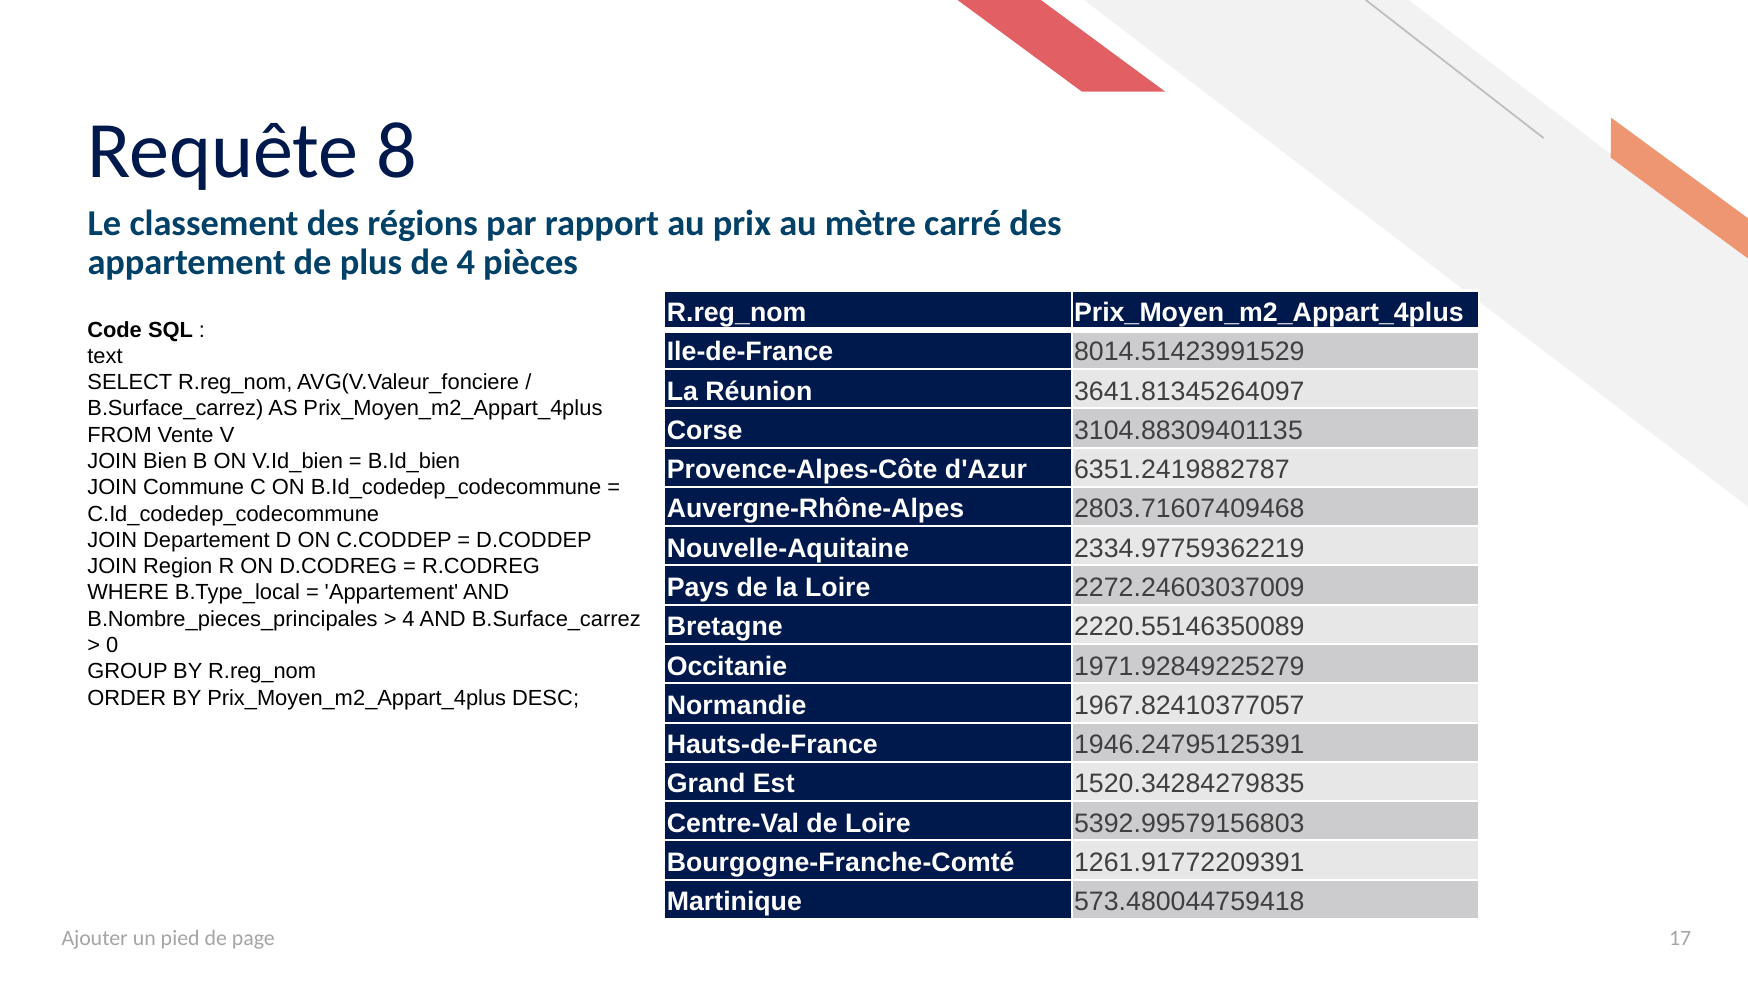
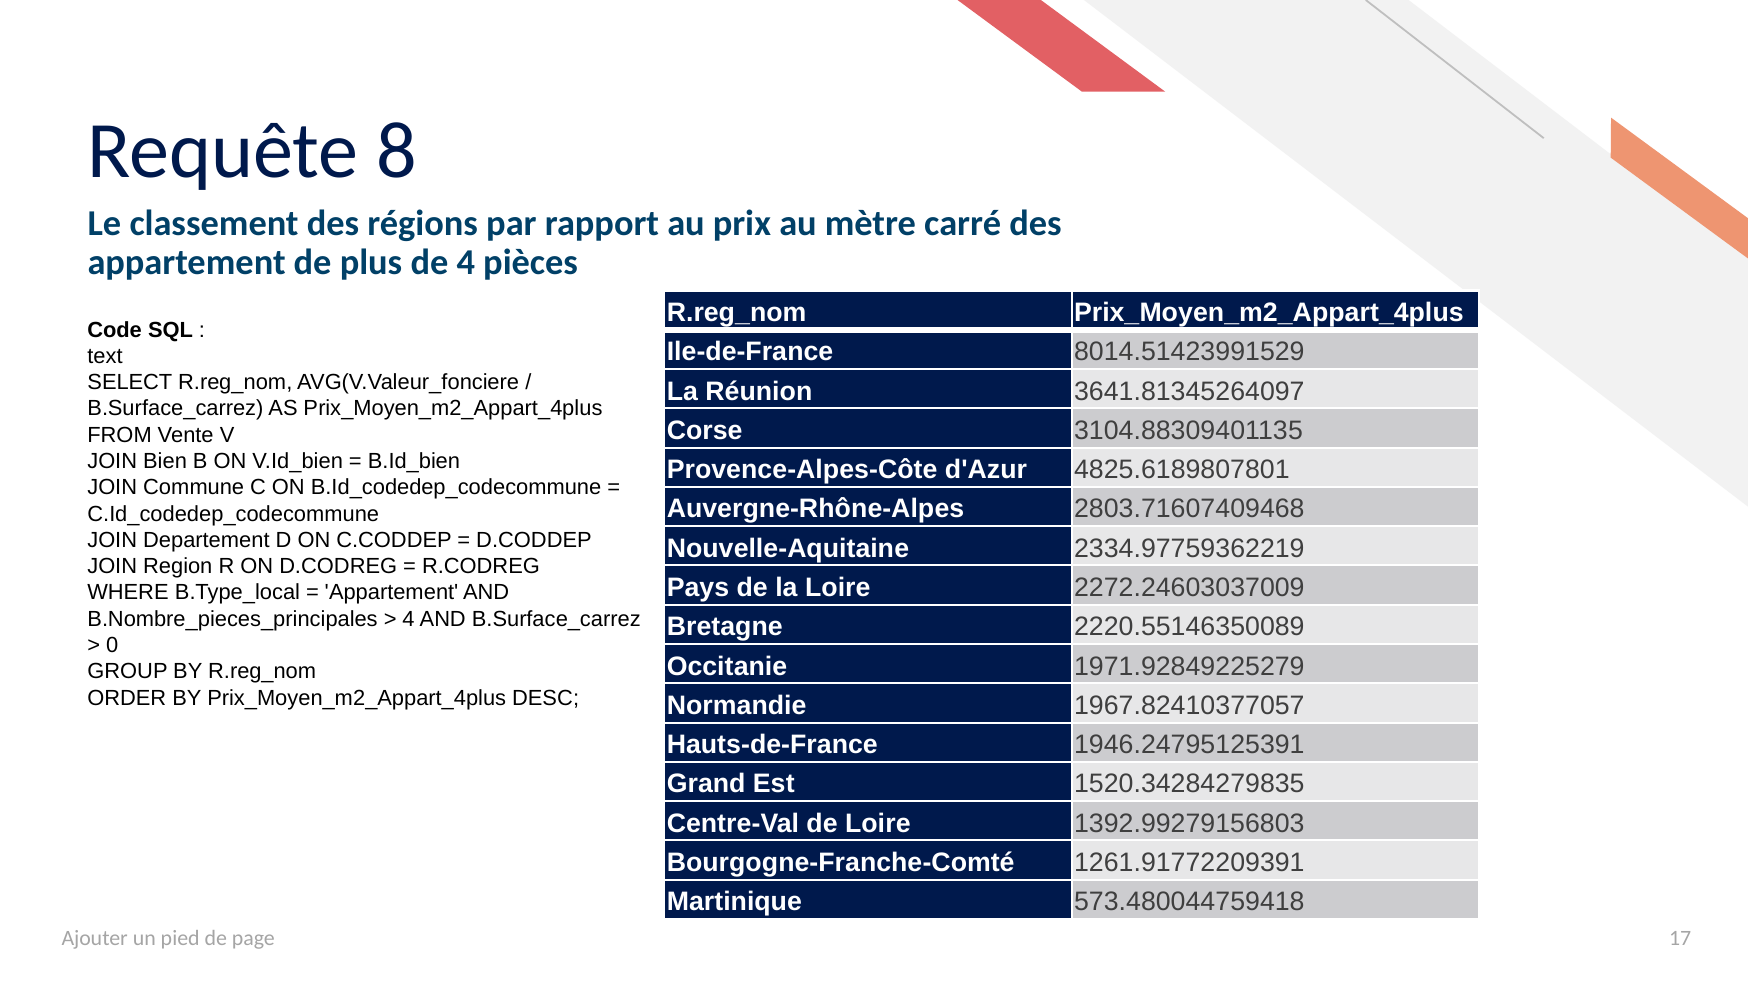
6351.2419882787: 6351.2419882787 -> 4825.6189807801
5392.99579156803: 5392.99579156803 -> 1392.99279156803
